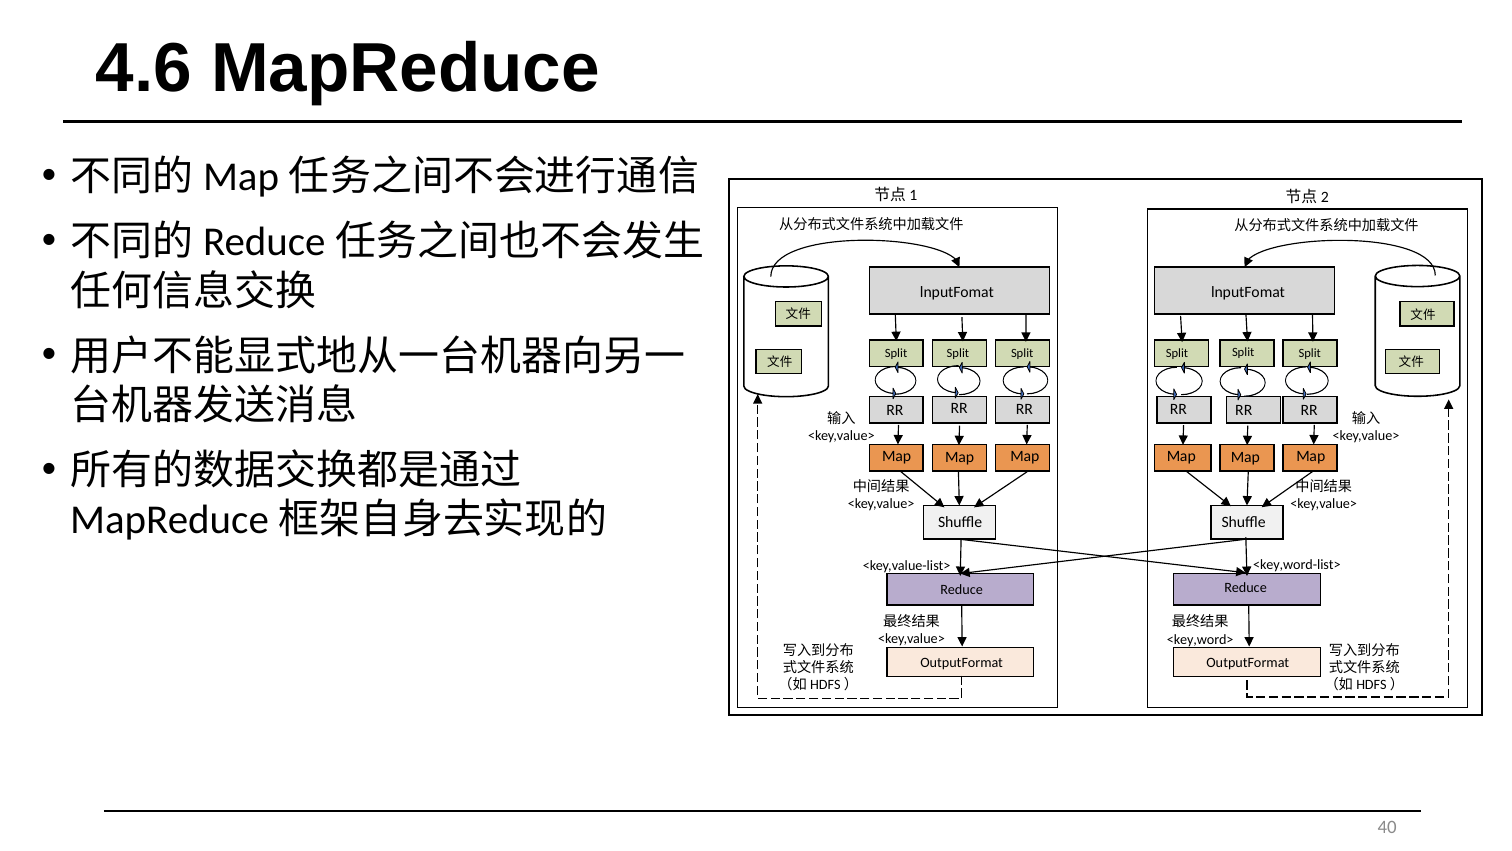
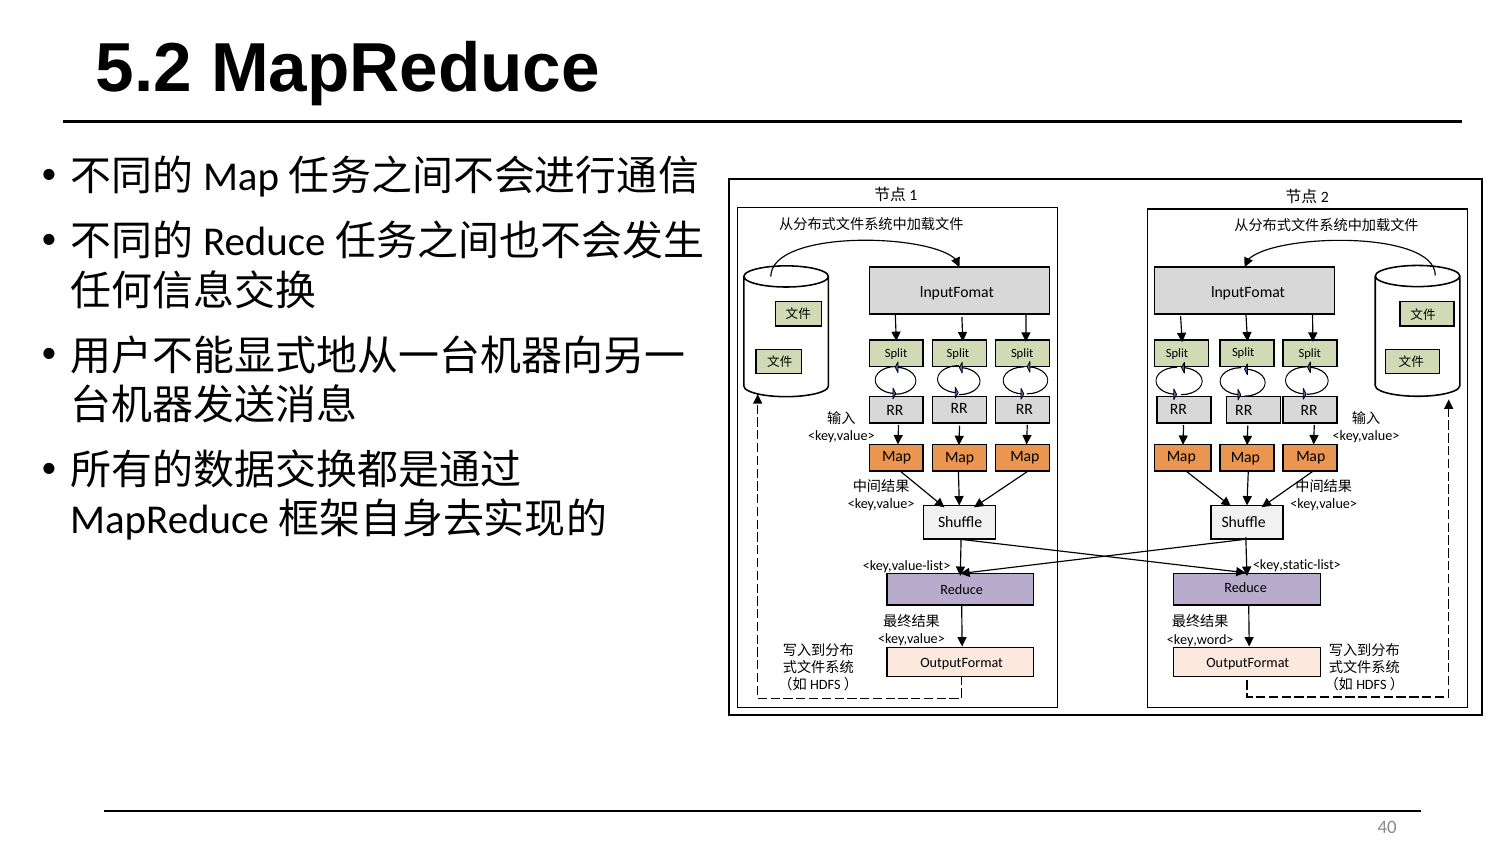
4.6: 4.6 -> 5.2
<key,word-list>: <key,word-list> -> <key,static-list>
